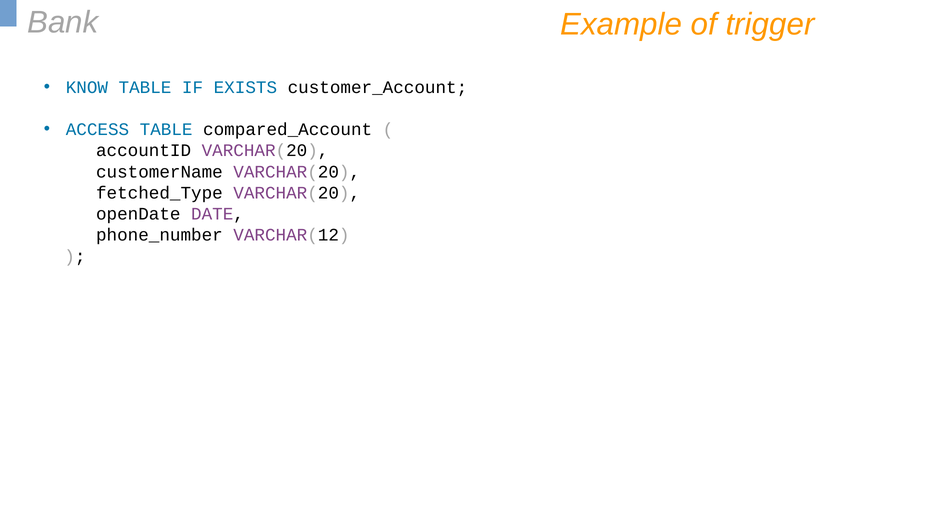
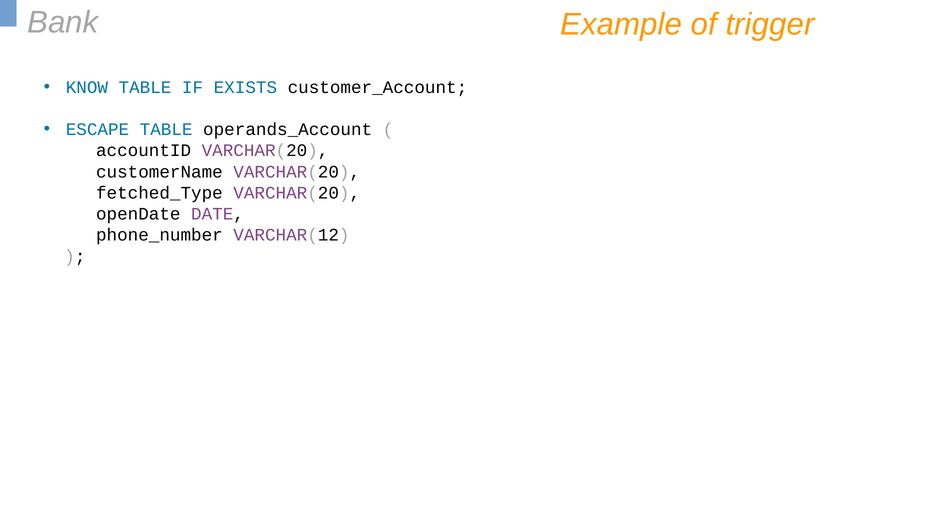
ACCESS: ACCESS -> ESCAPE
compared_Account: compared_Account -> operands_Account
